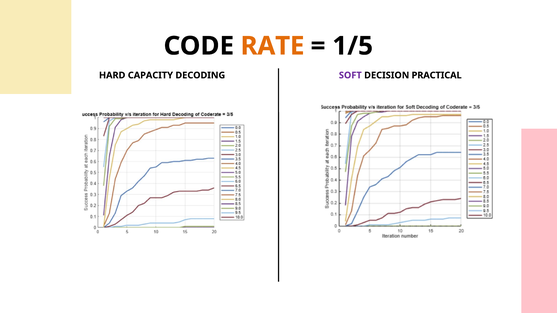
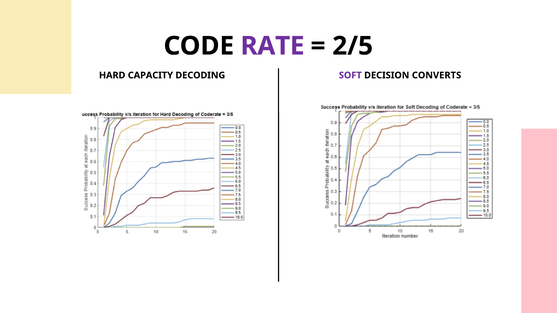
RATE colour: orange -> purple
1/5: 1/5 -> 2/5
PRACTICAL: PRACTICAL -> CONVERTS
